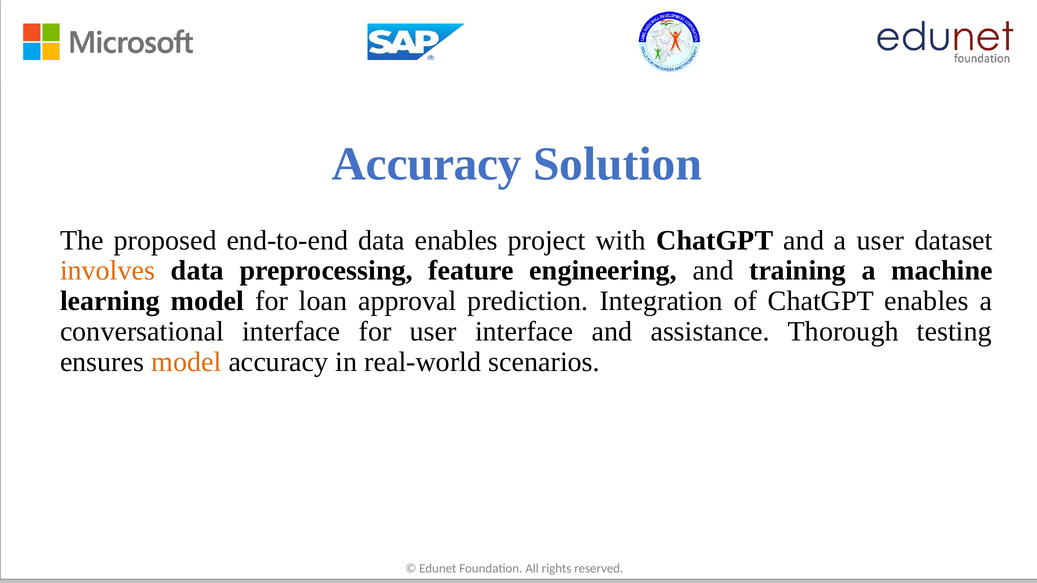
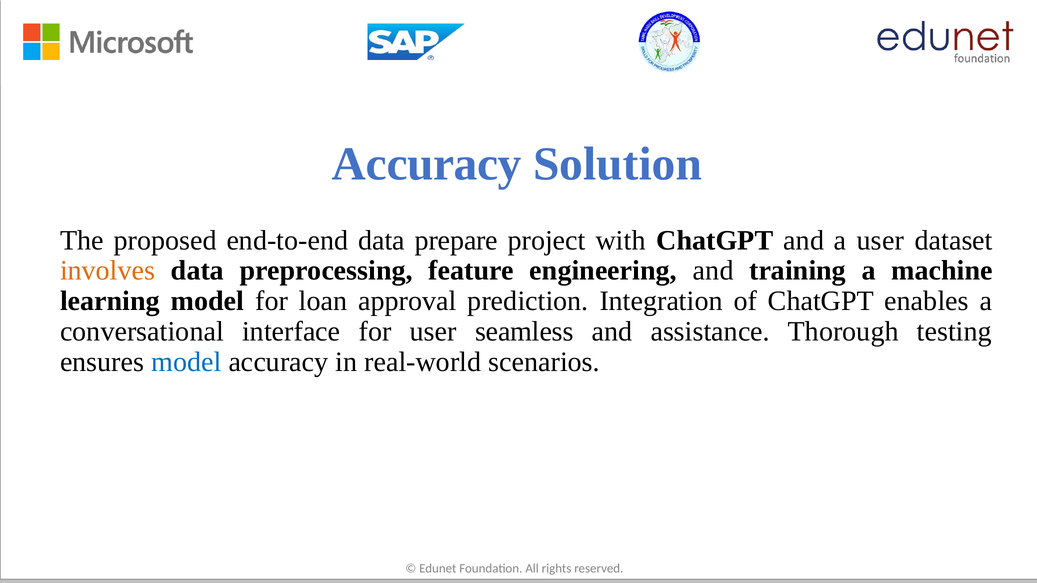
data enables: enables -> prepare
user interface: interface -> seamless
model at (186, 362) colour: orange -> blue
